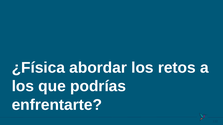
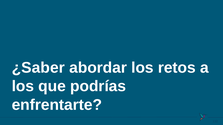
¿Física: ¿Física -> ¿Saber
